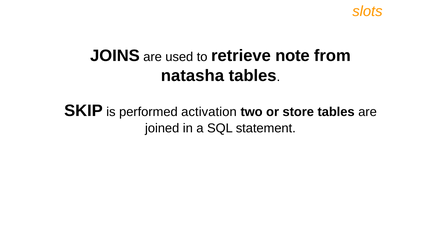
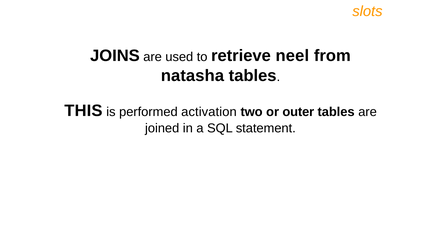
note: note -> neel
SKIP: SKIP -> THIS
store: store -> outer
